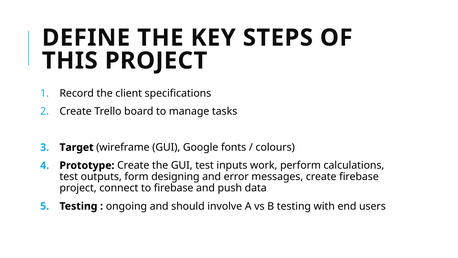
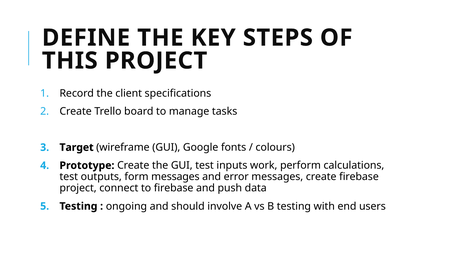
form designing: designing -> messages
